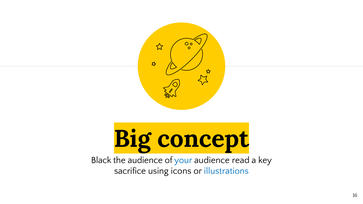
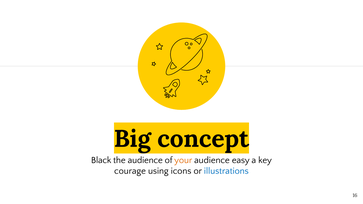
your colour: blue -> orange
read: read -> easy
sacrifice: sacrifice -> courage
